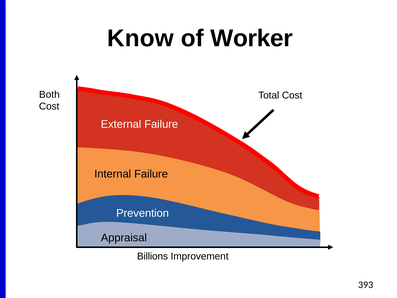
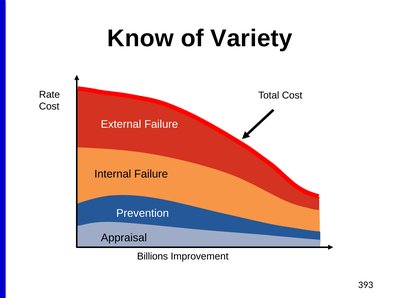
Worker: Worker -> Variety
Both: Both -> Rate
